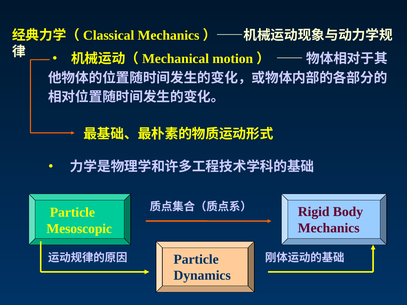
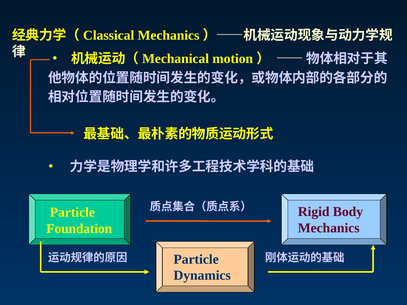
Mesoscopic: Mesoscopic -> Foundation
